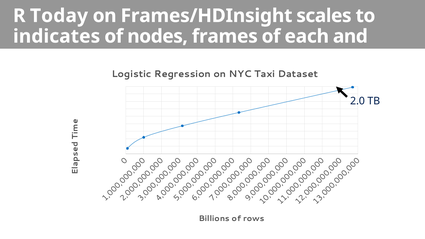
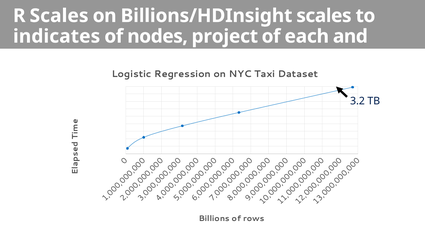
R Today: Today -> Scales
Frames/HDInsight: Frames/HDInsight -> Billions/HDInsight
frames: frames -> project
2.0: 2.0 -> 3.2
